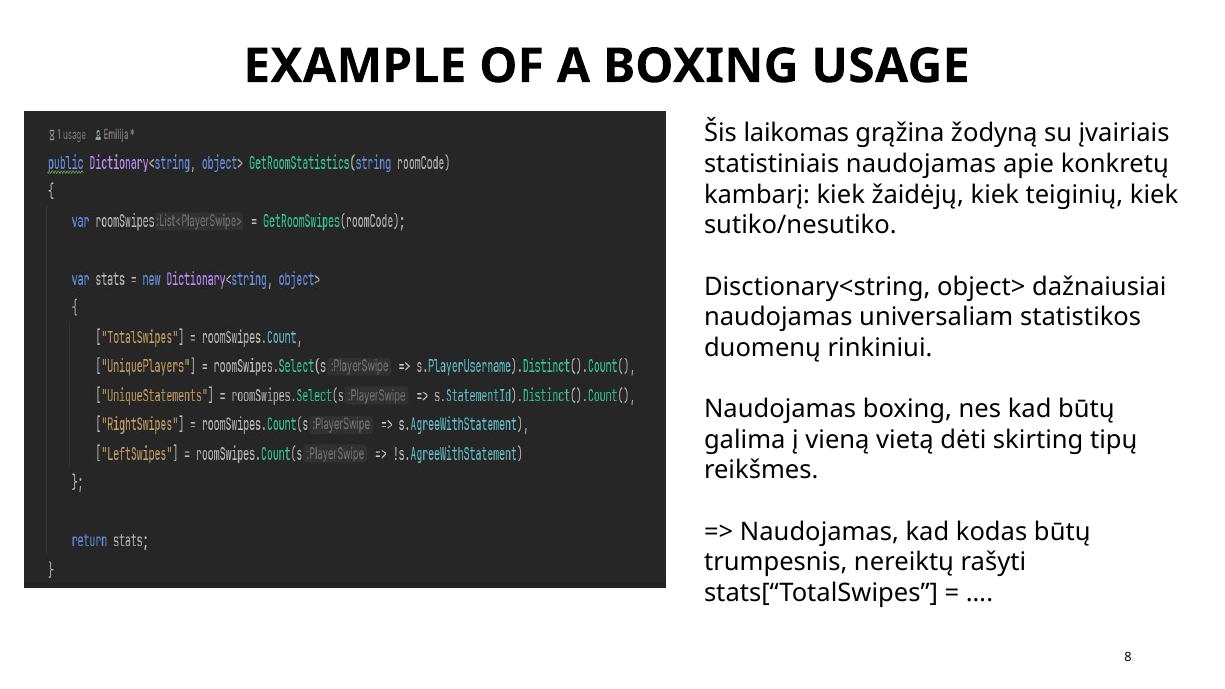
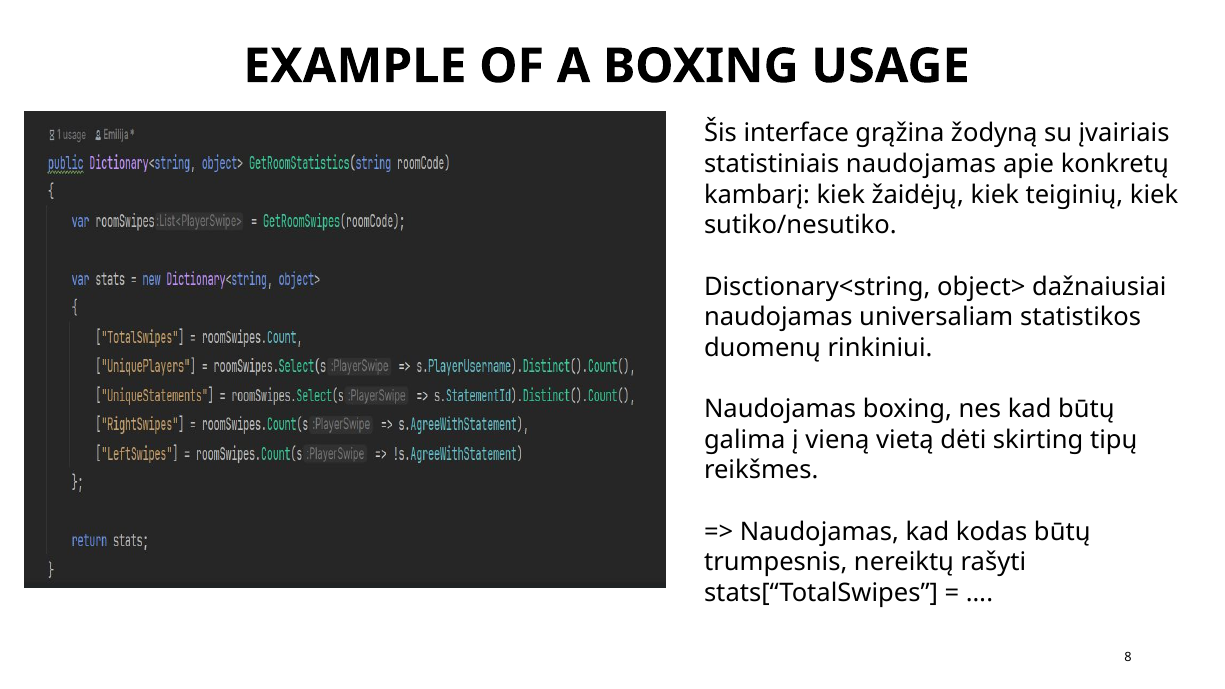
laikomas: laikomas -> interface
